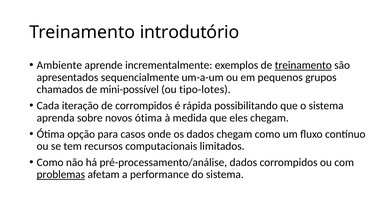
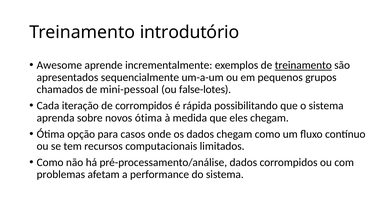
Ambiente: Ambiente -> Awesome
mini-possível: mini-possível -> mini-pessoal
tipo-lotes: tipo-lotes -> false-lotes
problemas underline: present -> none
